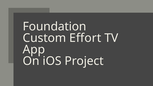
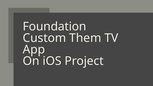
Effort: Effort -> Them
